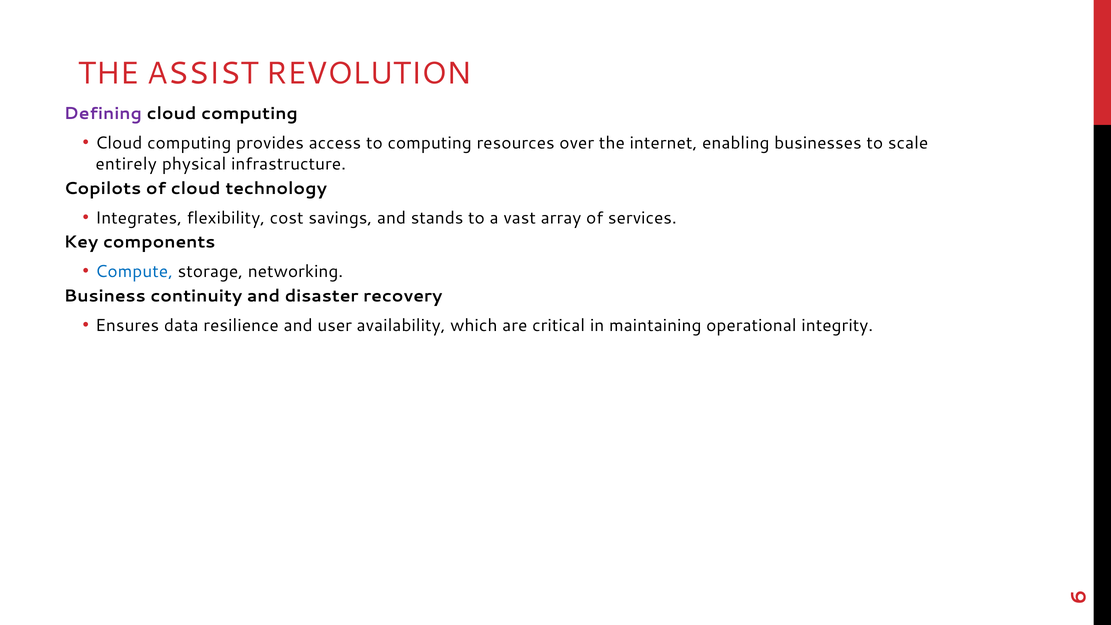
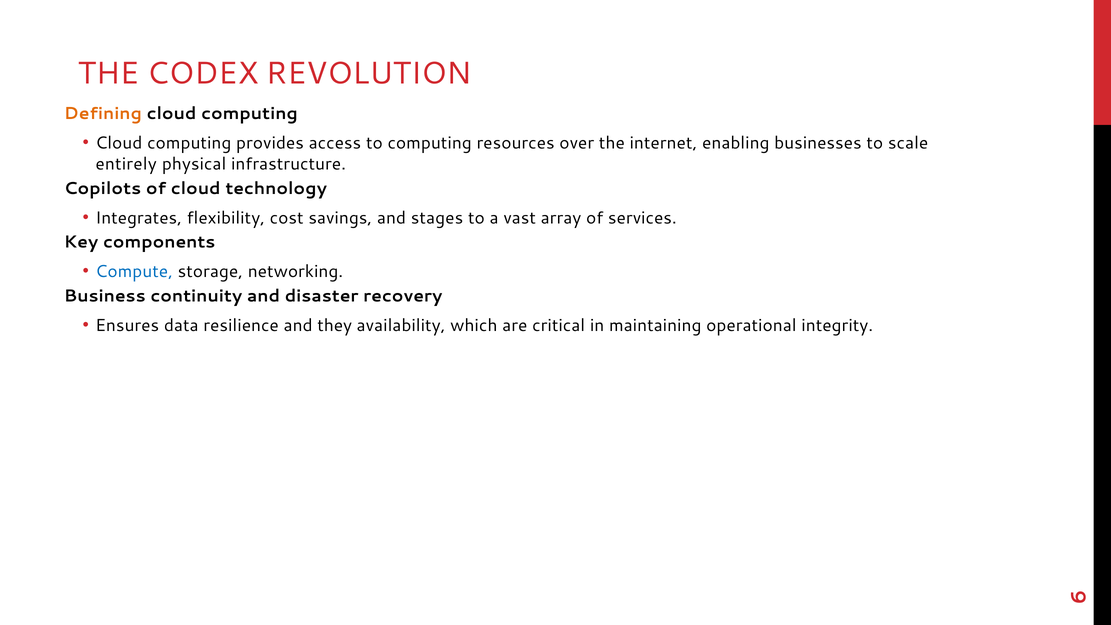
ASSIST: ASSIST -> CODEX
Defining colour: purple -> orange
stands: stands -> stages
user: user -> they
